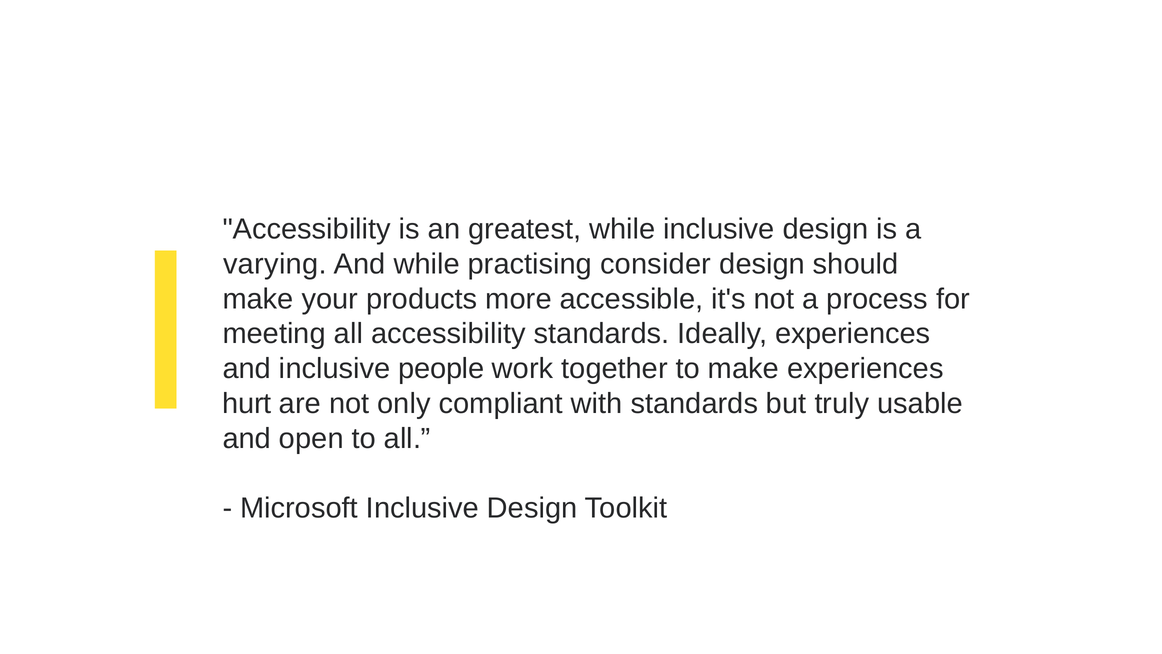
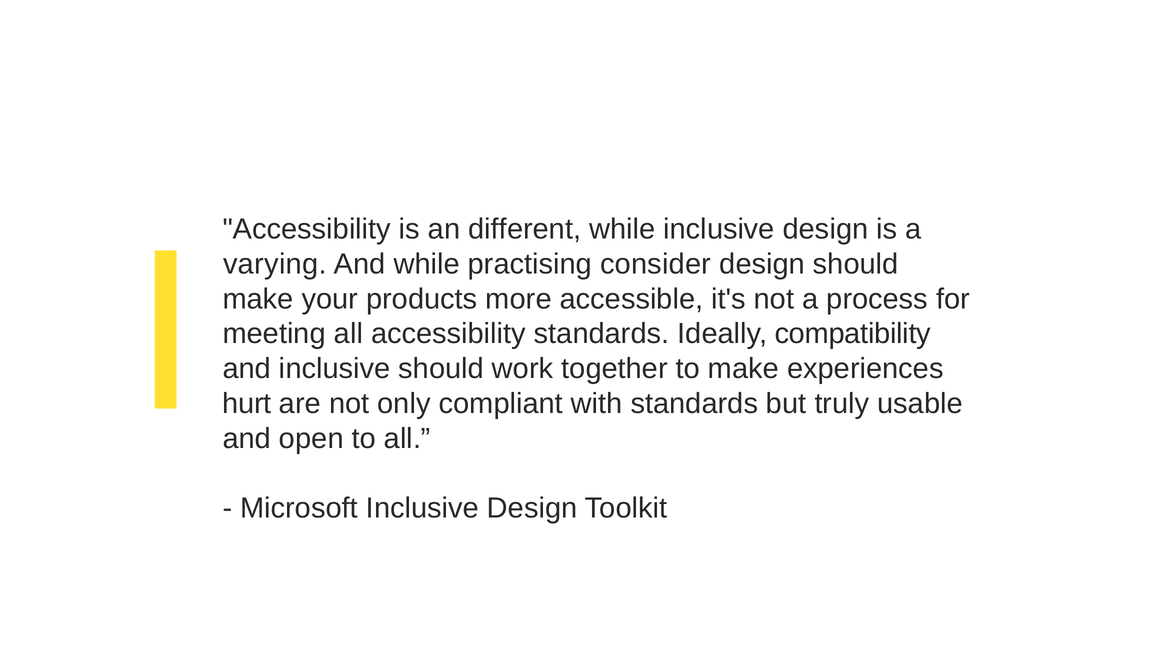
greatest: greatest -> different
Ideally experiences: experiences -> compatibility
inclusive people: people -> should
